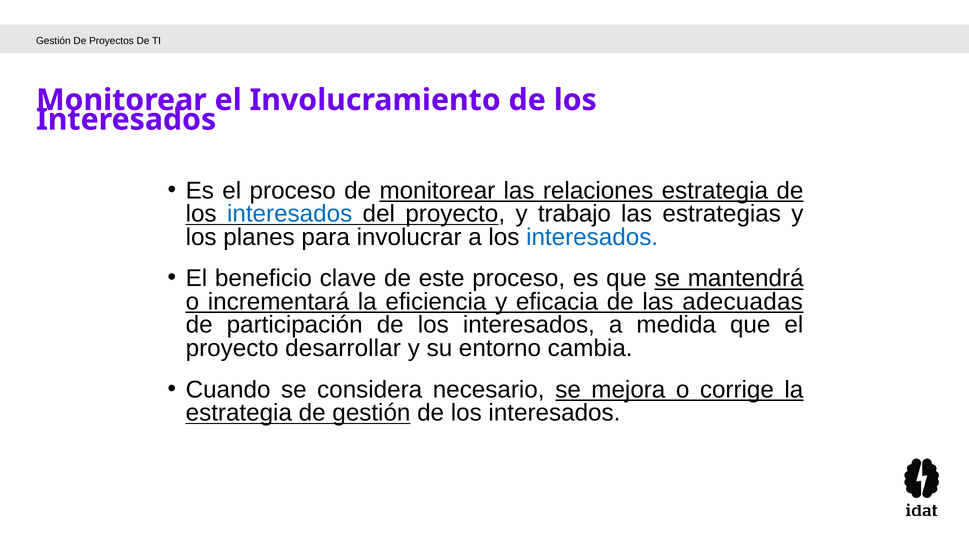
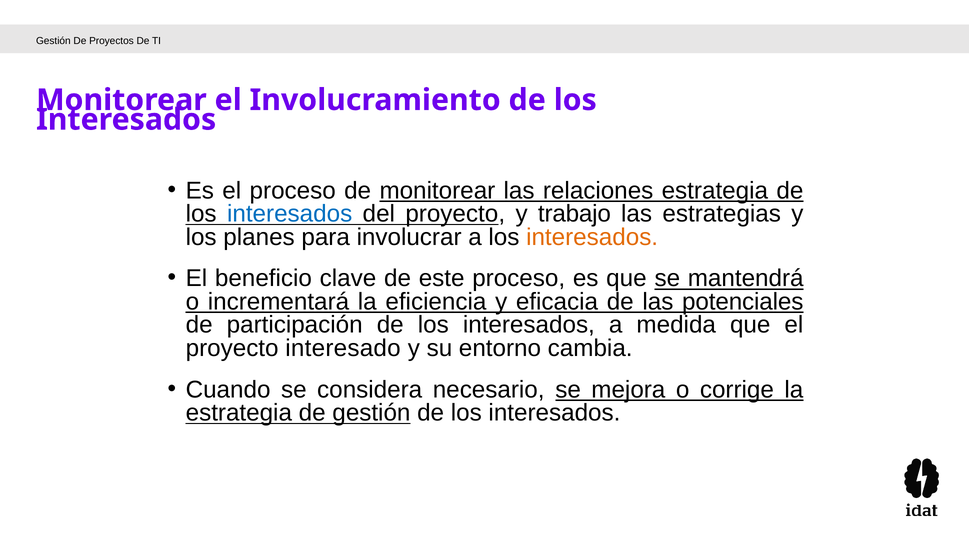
interesados at (592, 237) colour: blue -> orange
adecuadas: adecuadas -> potenciales
desarrollar: desarrollar -> interesado
